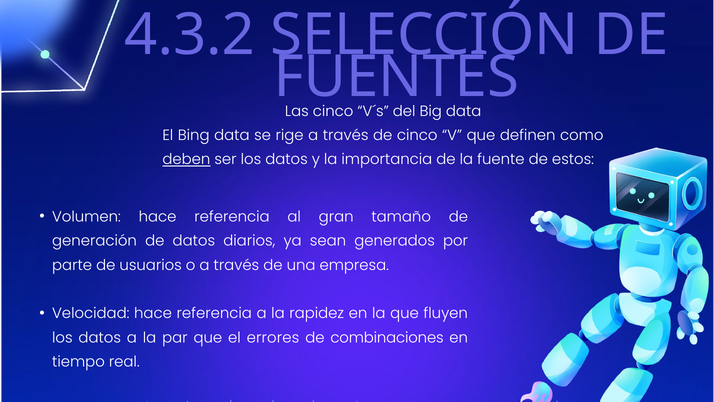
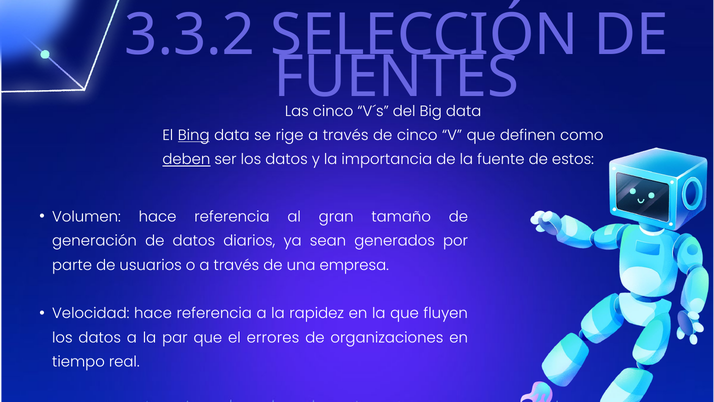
4.3.2: 4.3.2 -> 3.3.2
Bing underline: none -> present
combinaciones: combinaciones -> organizaciones
